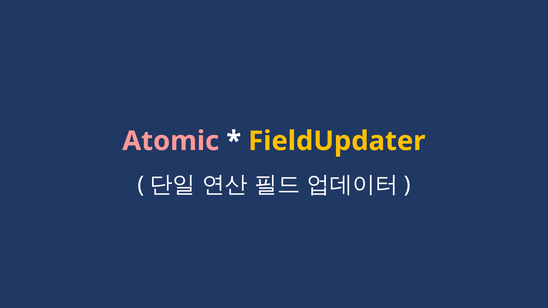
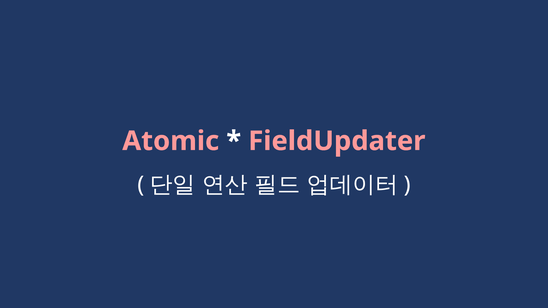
FieldUpdater colour: yellow -> pink
